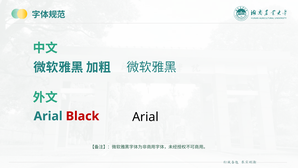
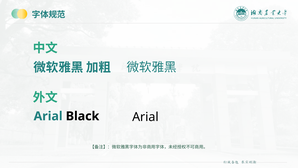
Black colour: red -> black
